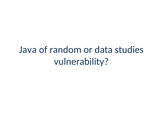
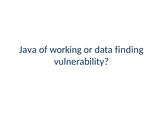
random: random -> working
studies: studies -> finding
